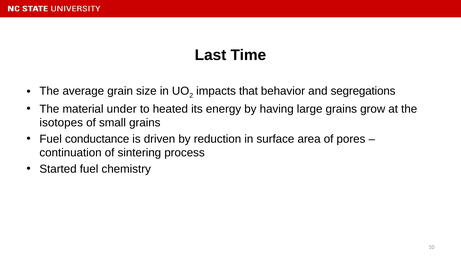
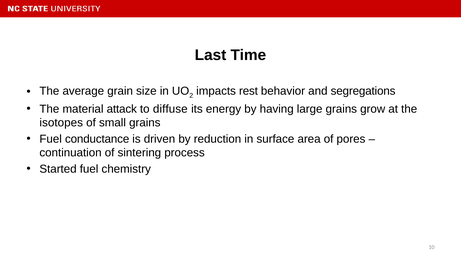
that: that -> rest
under: under -> attack
heated: heated -> diffuse
